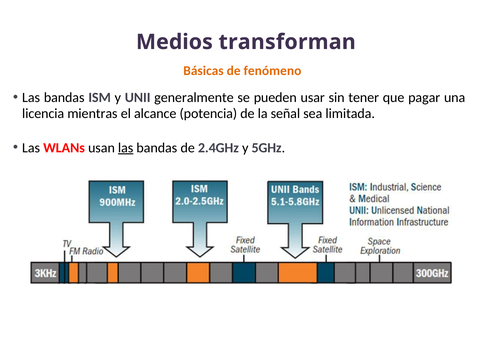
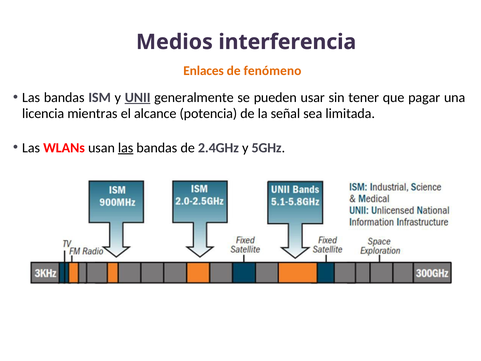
transforman: transforman -> interferencia
Básicas: Básicas -> Enlaces
UNII underline: none -> present
